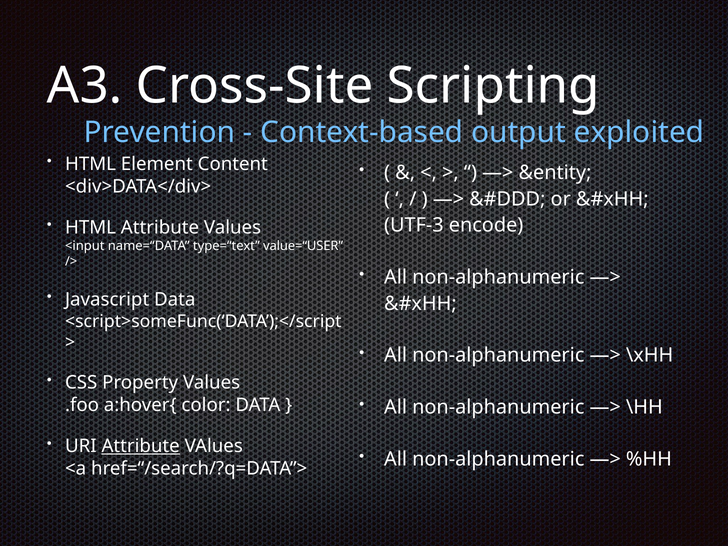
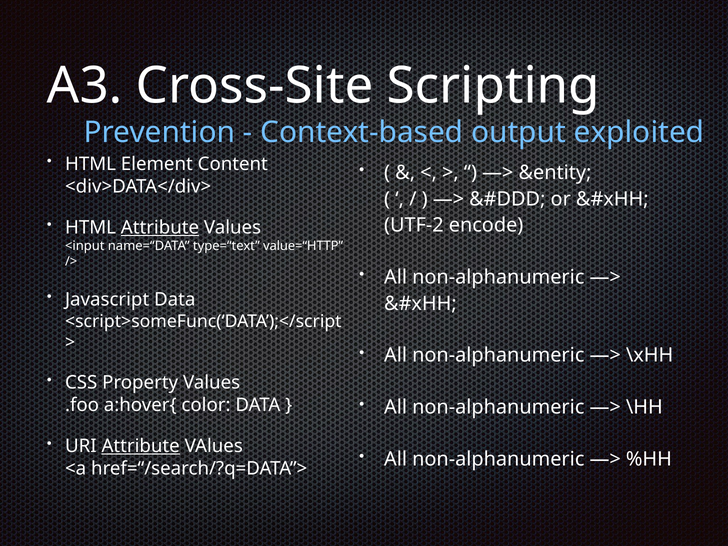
Attribute at (160, 227) underline: none -> present
UTF-3: UTF-3 -> UTF-2
value=“USER: value=“USER -> value=“HTTP
